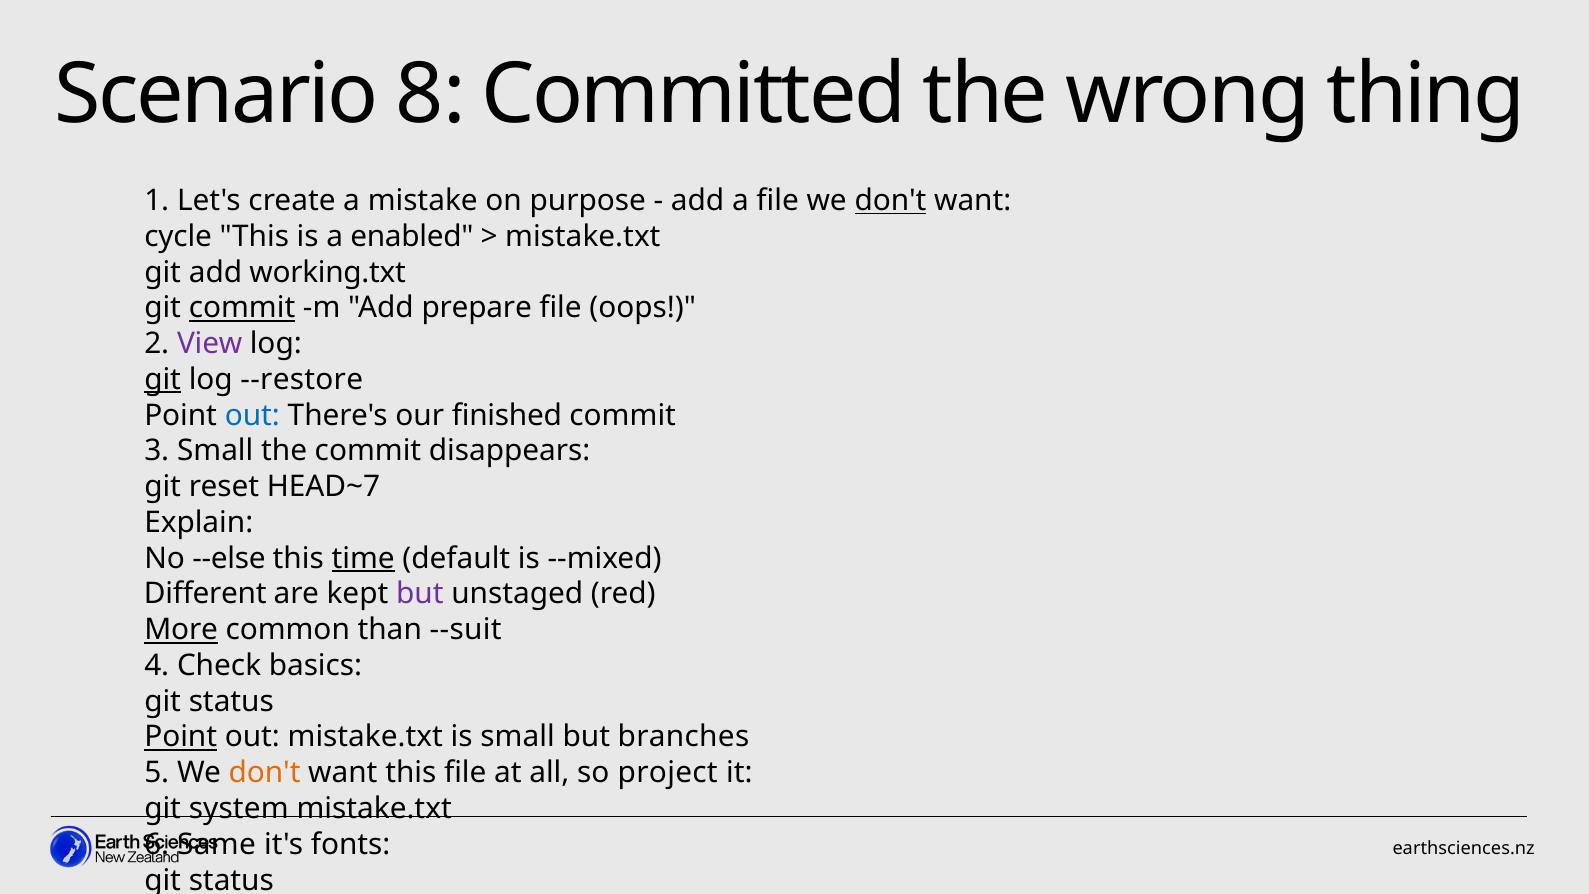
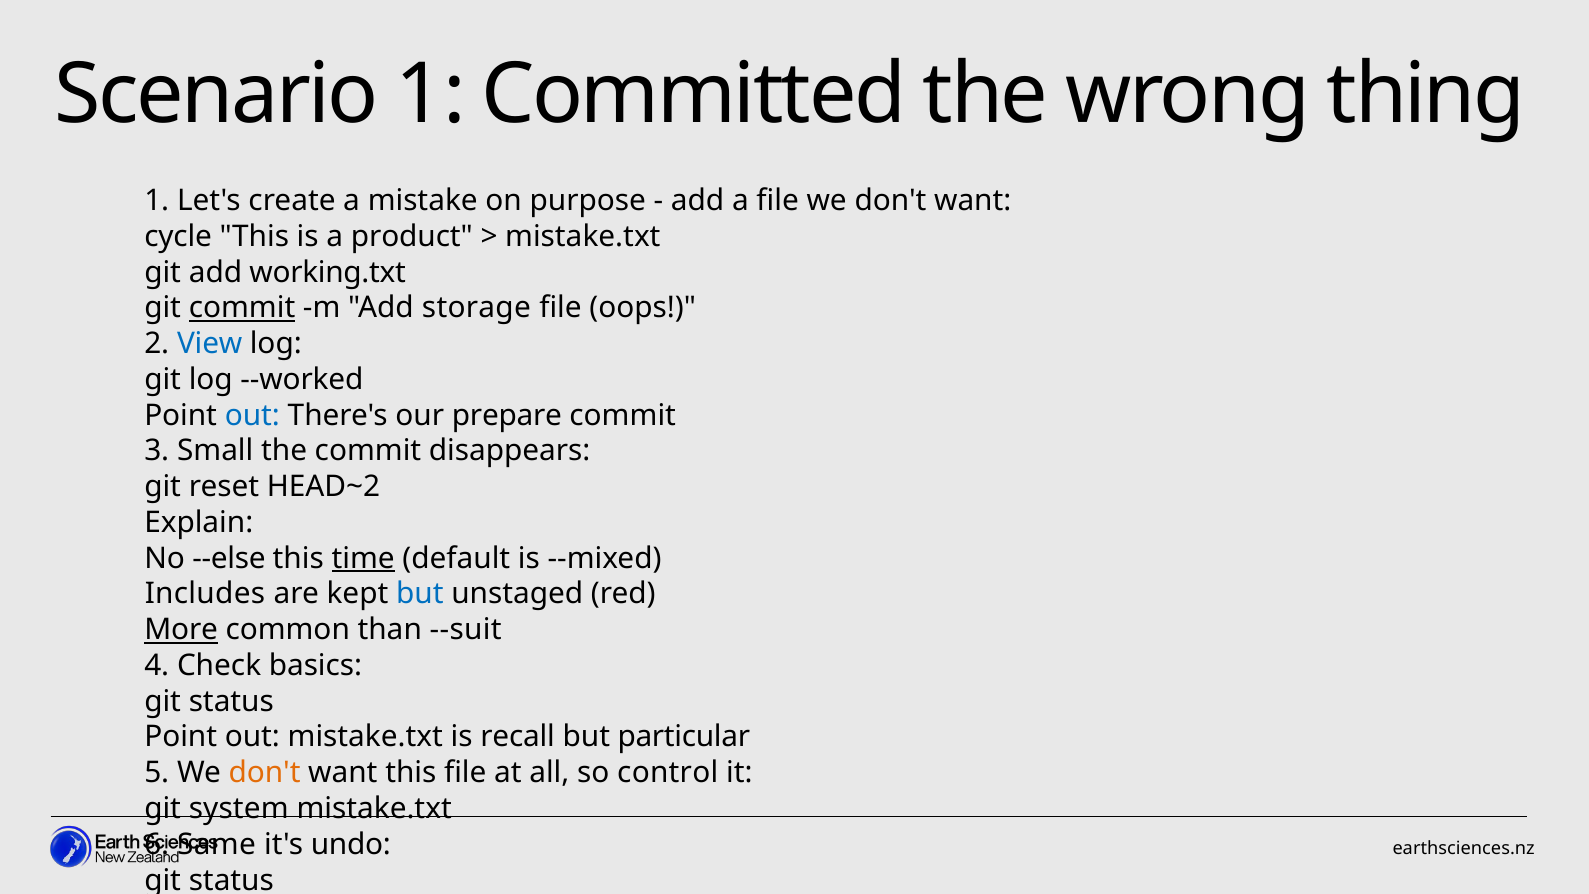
Scenario 8: 8 -> 1
don't at (891, 201) underline: present -> none
enabled: enabled -> product
prepare: prepare -> storage
View colour: purple -> blue
git at (163, 379) underline: present -> none
--restore: --restore -> --worked
finished: finished -> prepare
HEAD~7: HEAD~7 -> HEAD~2
Different: Different -> Includes
but at (420, 594) colour: purple -> blue
Point at (181, 737) underline: present -> none
is small: small -> recall
branches: branches -> particular
project: project -> control
fonts: fonts -> undo
